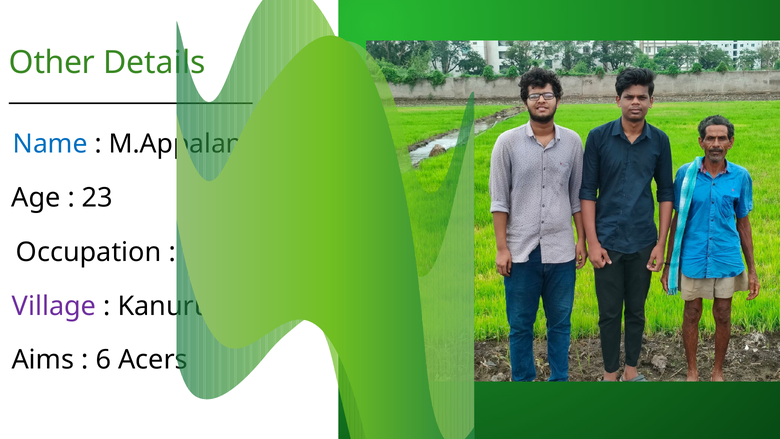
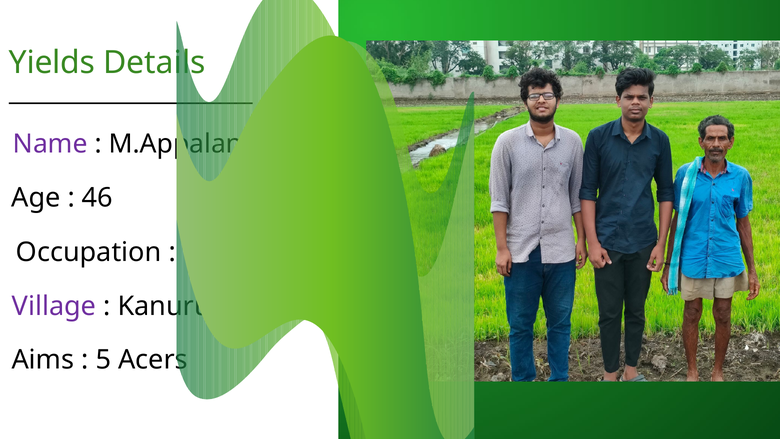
Other: Other -> Yields
Name colour: blue -> purple
23: 23 -> 46
6: 6 -> 5
